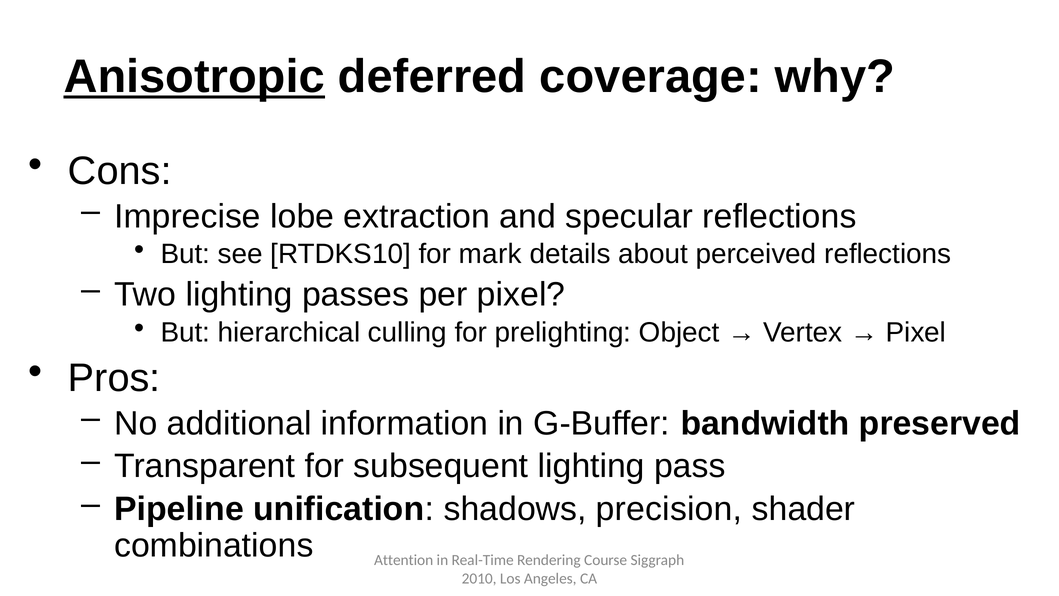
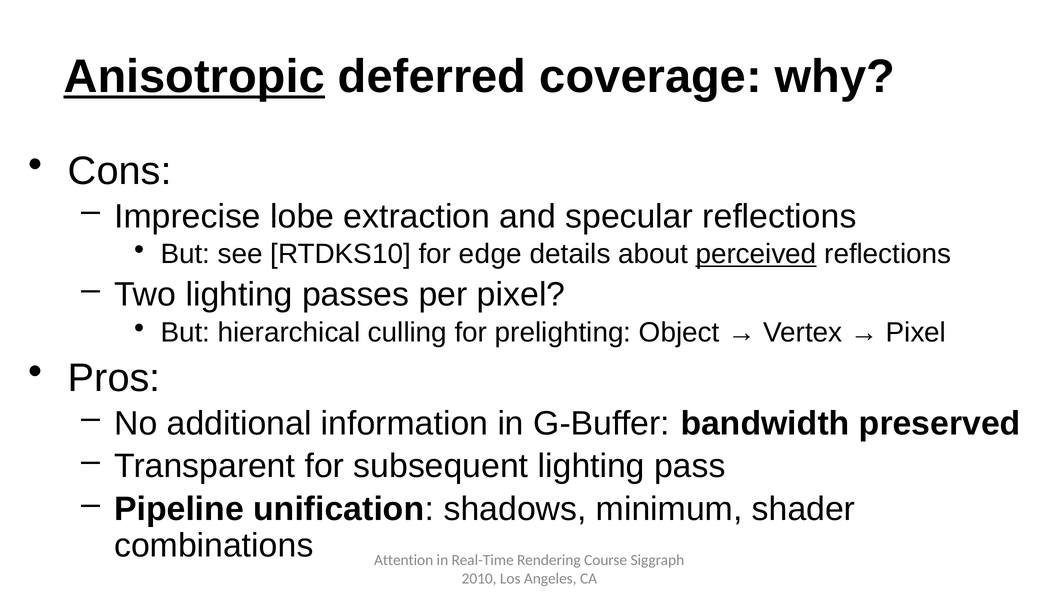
mark: mark -> edge
perceived underline: none -> present
precision: precision -> minimum
